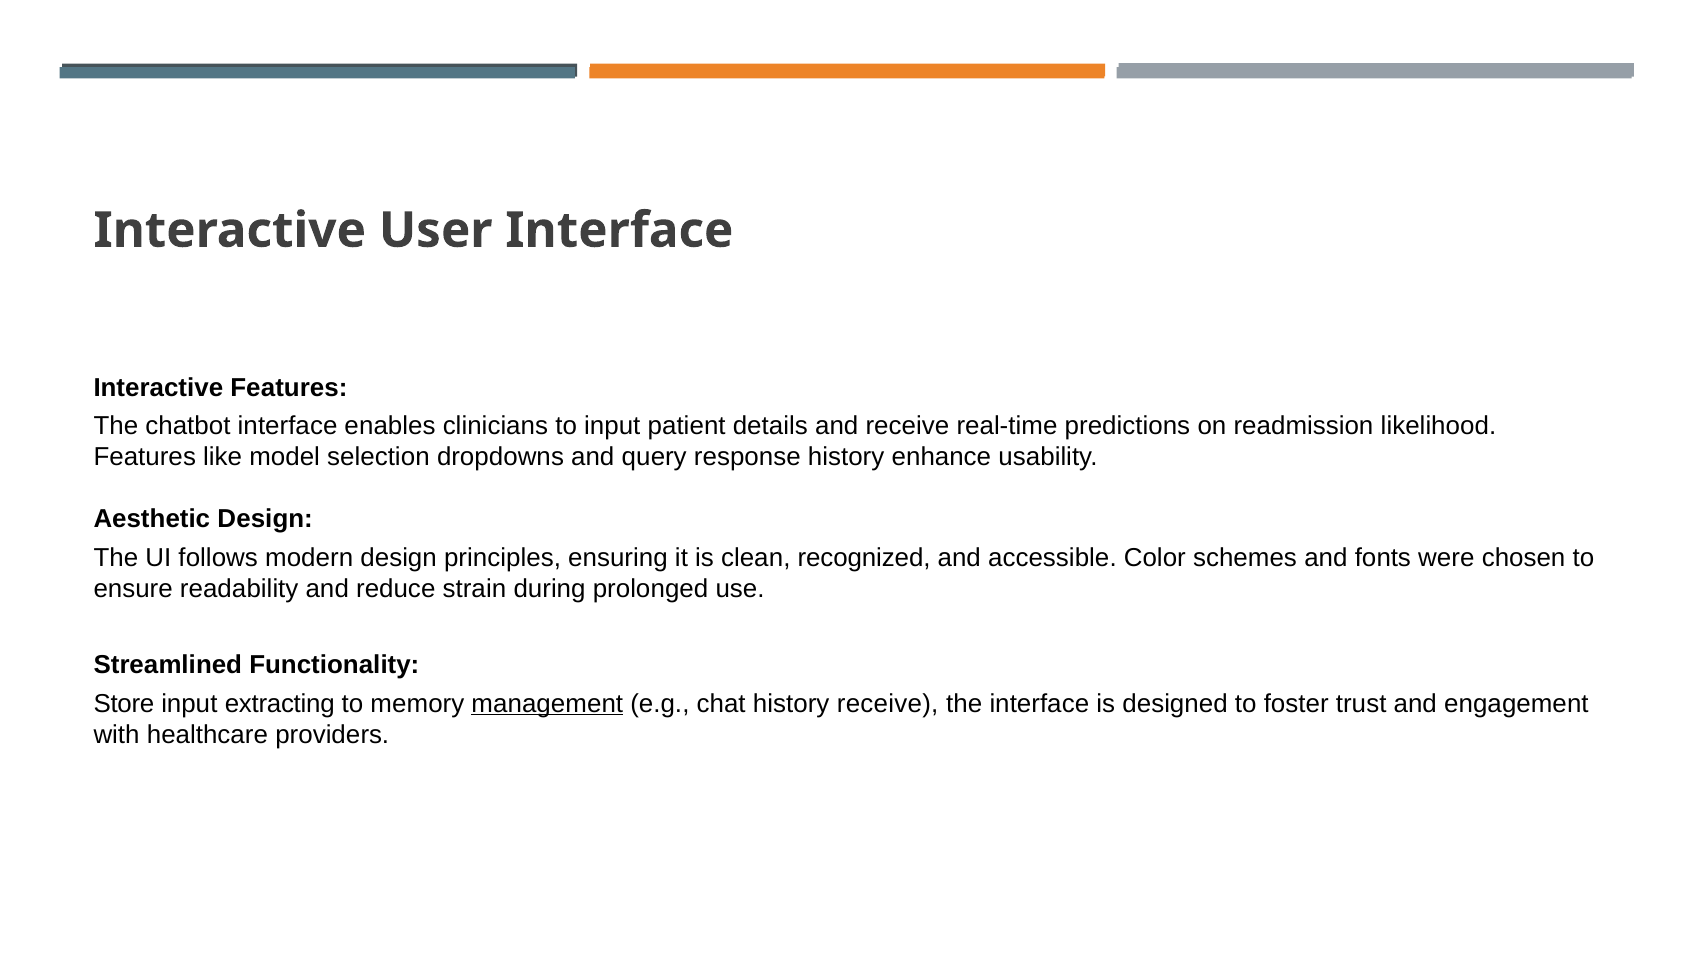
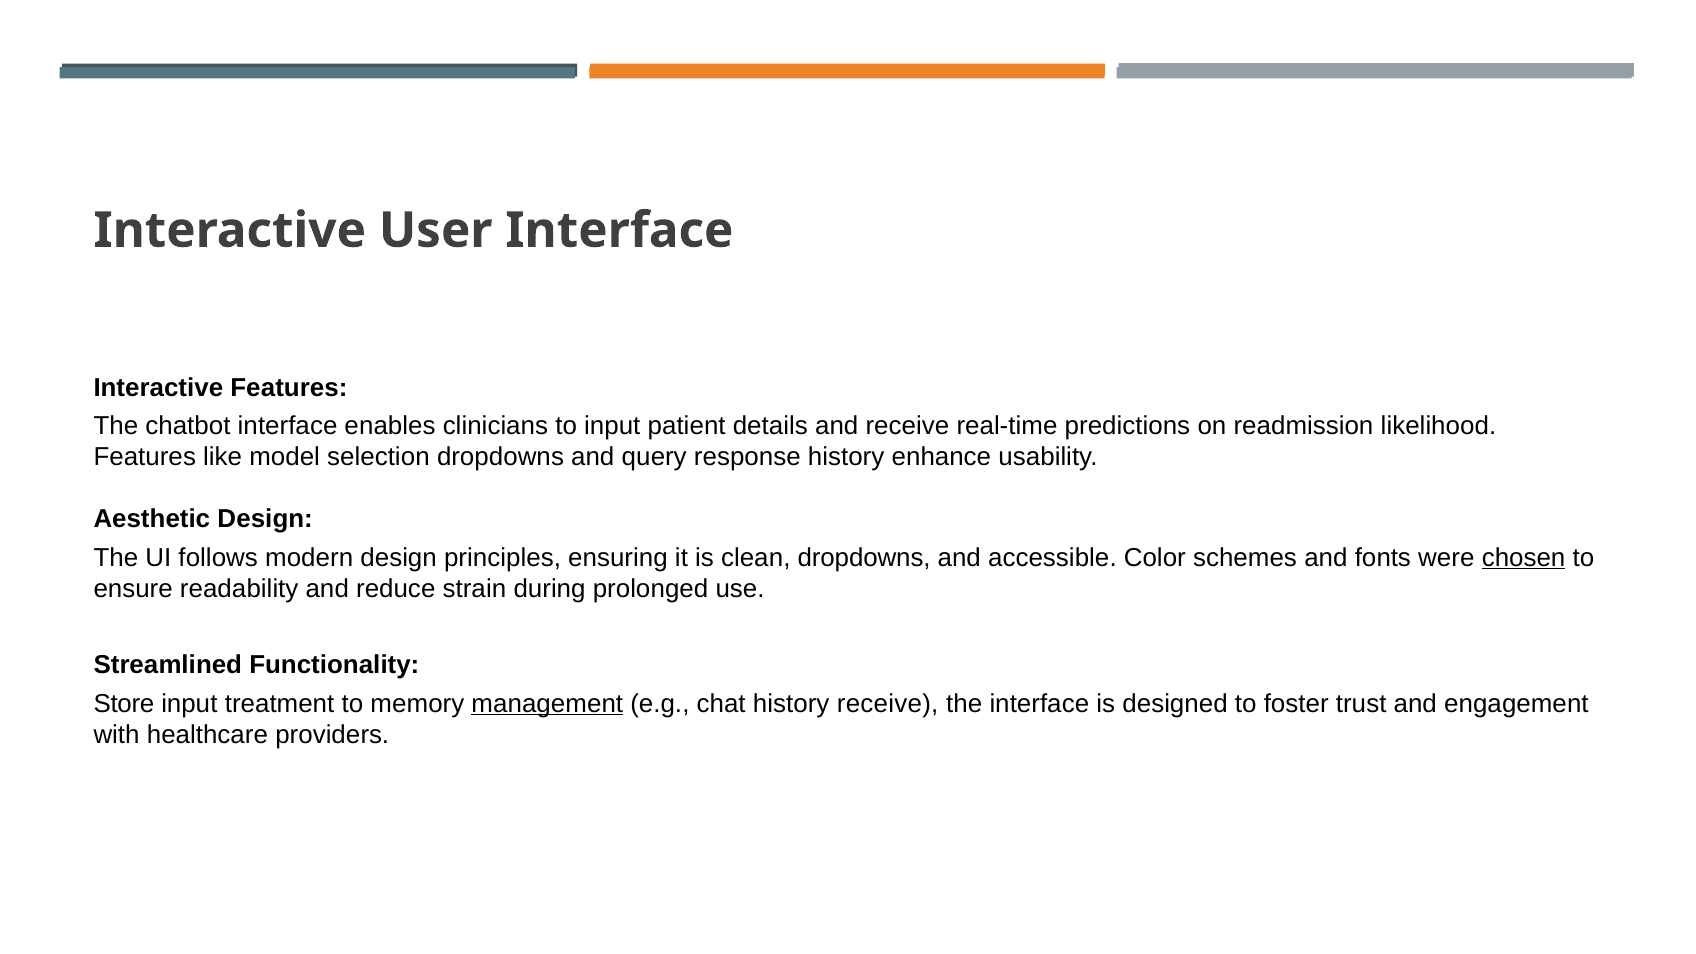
clean recognized: recognized -> dropdowns
chosen underline: none -> present
extracting: extracting -> treatment
